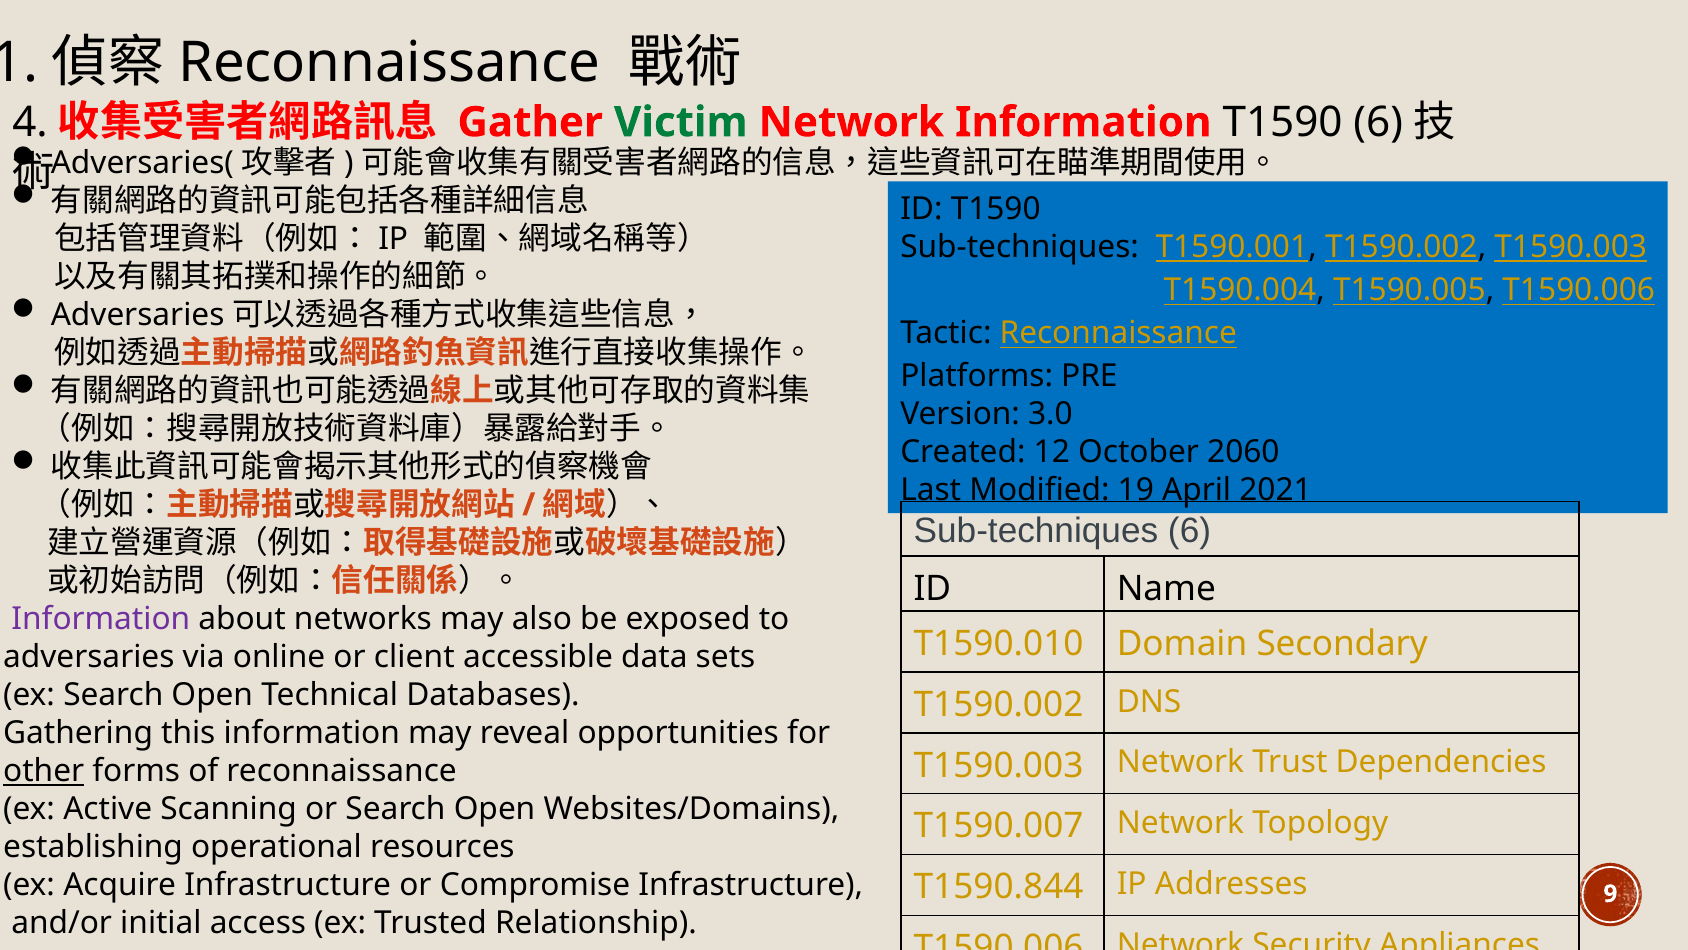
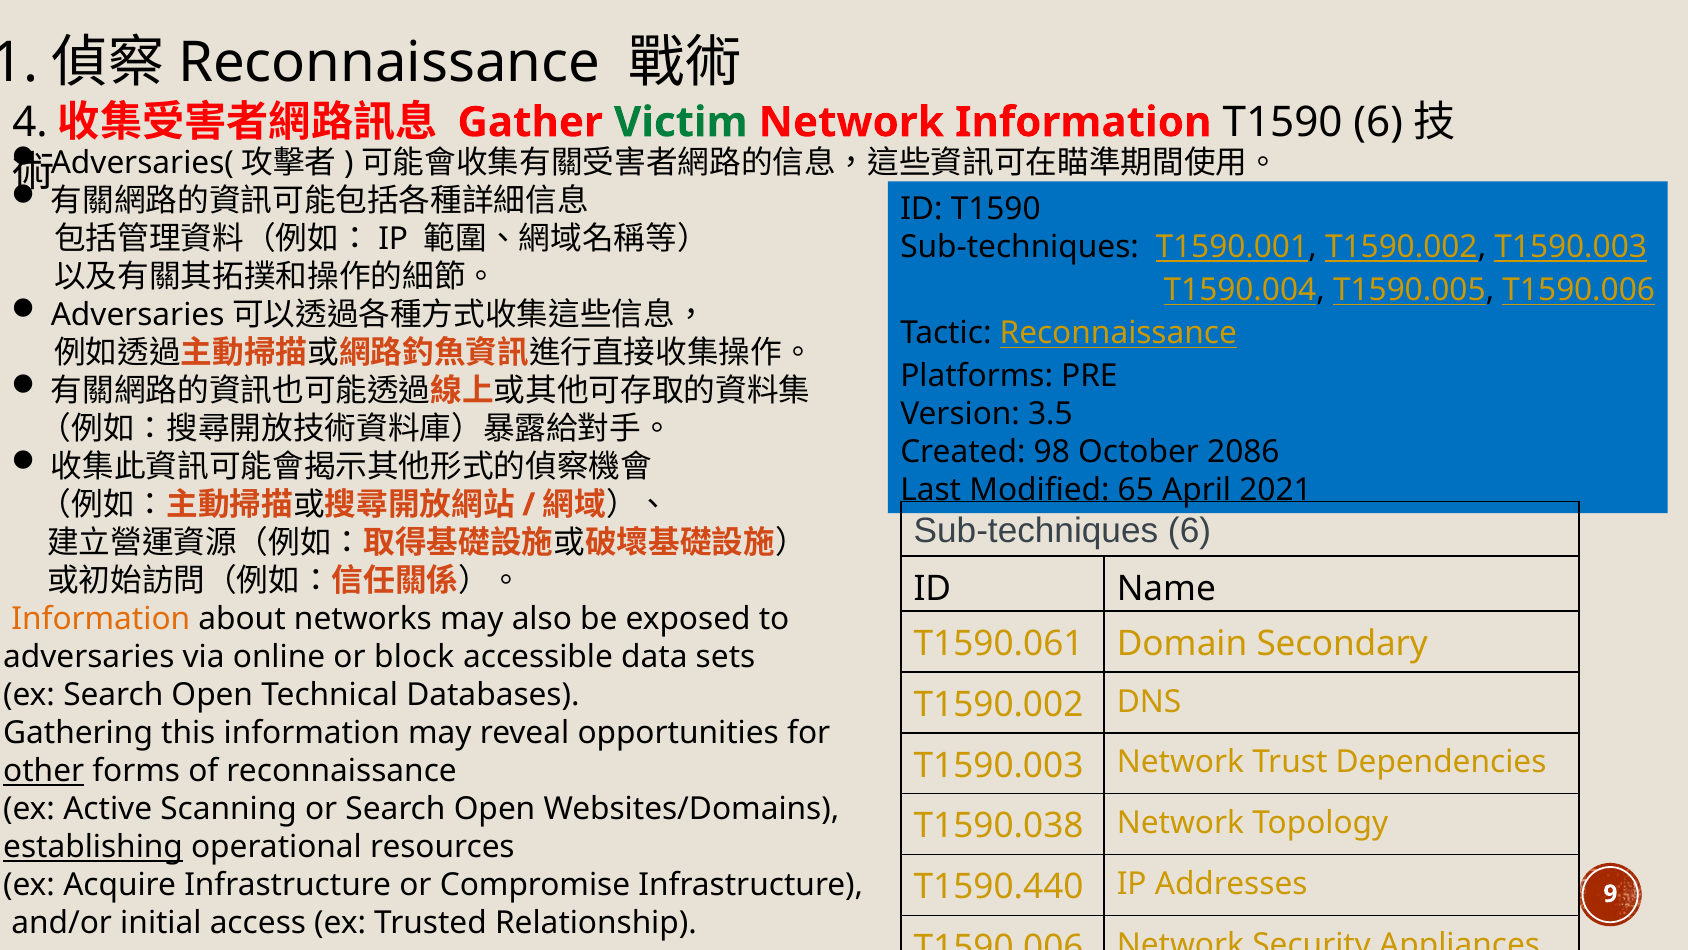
3.0: 3.0 -> 3.5
12: 12 -> 98
2060: 2060 -> 2086
19: 19 -> 65
Information at (101, 619) colour: purple -> orange
T1590.010: T1590.010 -> T1590.061
client: client -> block
T1590.007: T1590.007 -> T1590.038
establishing underline: none -> present
T1590.844: T1590.844 -> T1590.440
